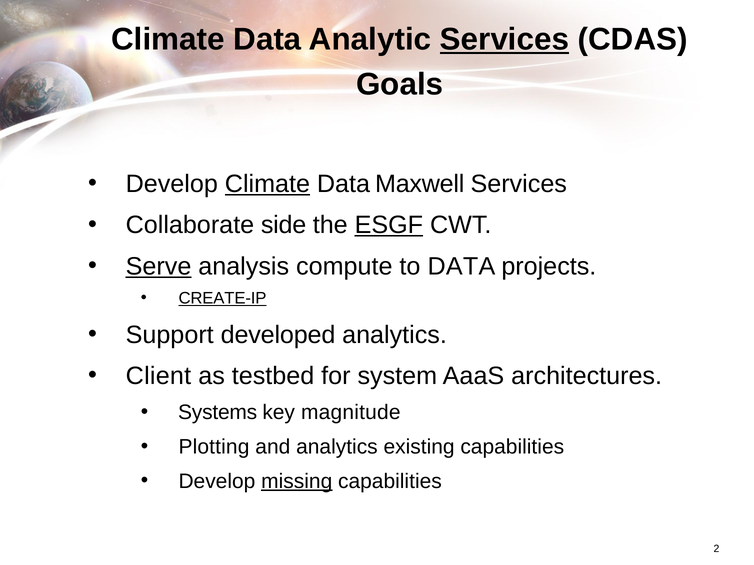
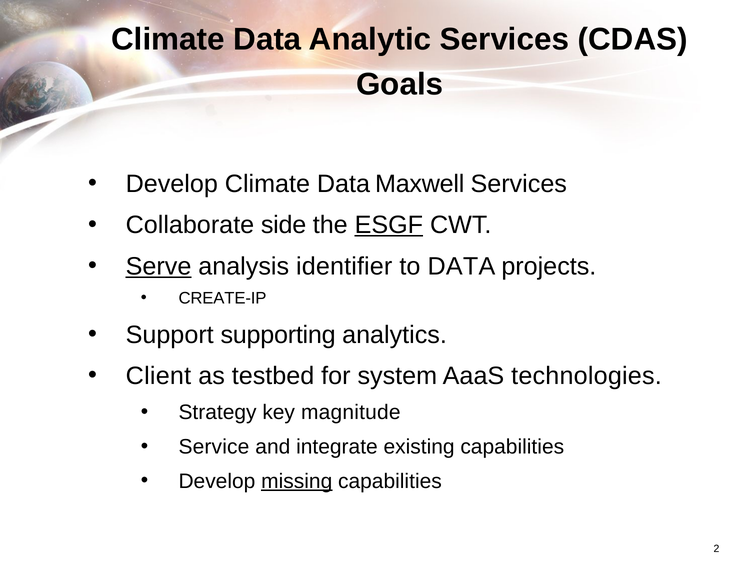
Services at (504, 39) underline: present -> none
Climate at (267, 184) underline: present -> none
compute: compute -> identifier
CREATE-IP underline: present -> none
developed: developed -> supporting
architectures: architectures -> technologies
Systems: Systems -> Strategy
Plotting: Plotting -> Service
and analytics: analytics -> integrate
